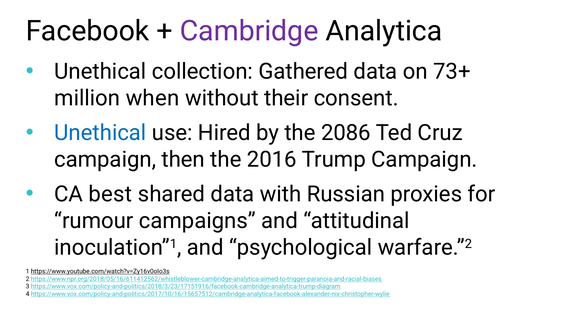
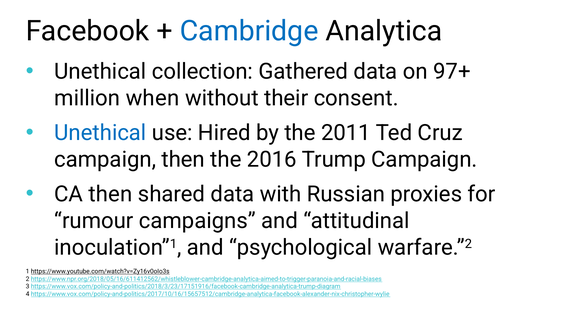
Cambridge colour: purple -> blue
73+: 73+ -> 97+
2086: 2086 -> 2011
CA best: best -> then
